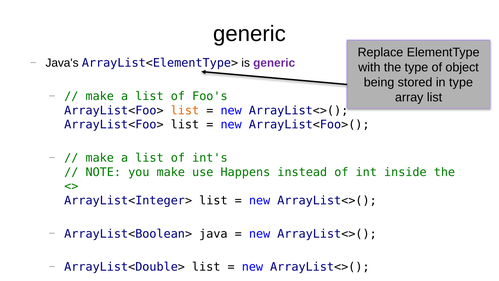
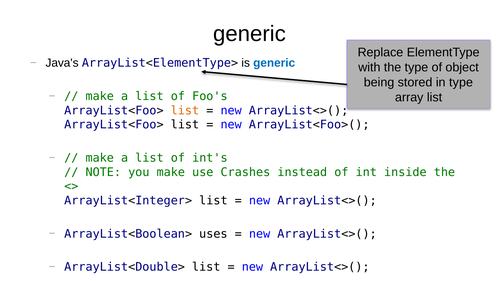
generic at (274, 63) colour: purple -> blue
Happens: Happens -> Crashes
java: java -> uses
